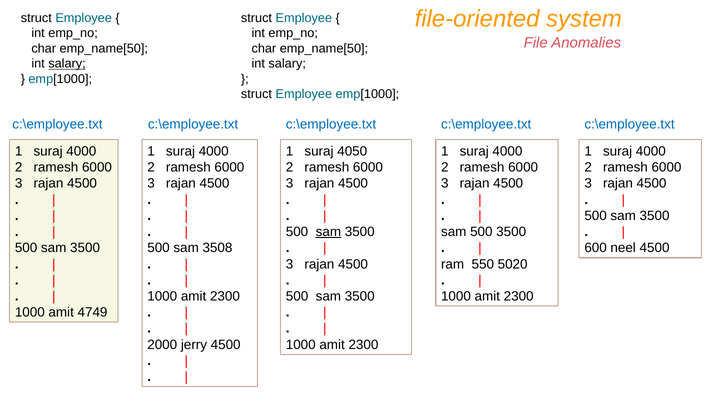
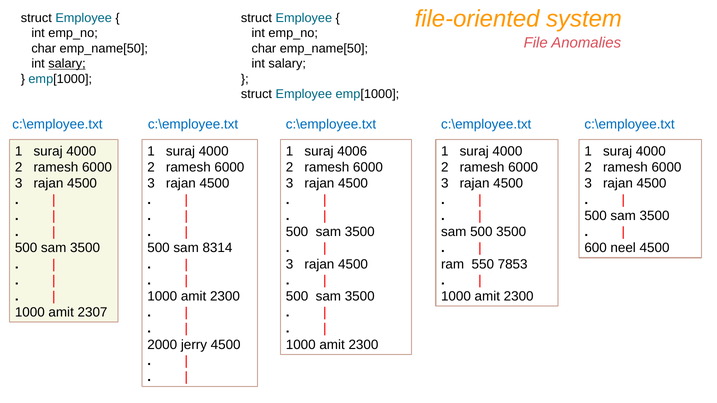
4050: 4050 -> 4006
sam at (328, 232) underline: present -> none
3508: 3508 -> 8314
5020: 5020 -> 7853
4749: 4749 -> 2307
